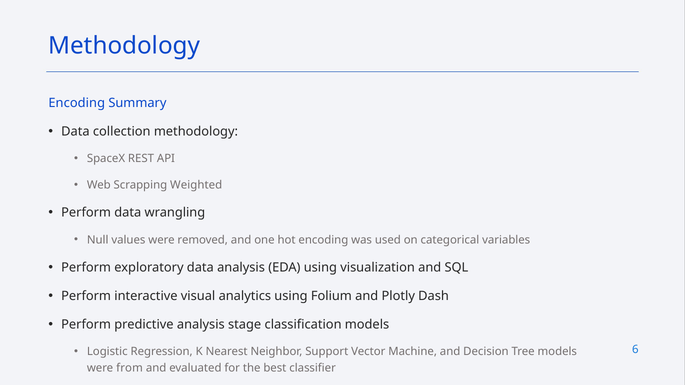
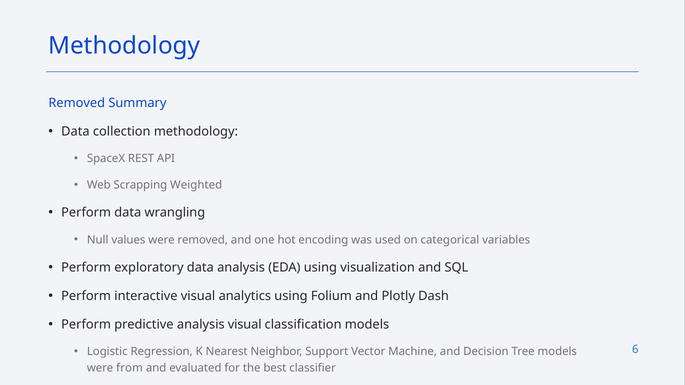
Encoding at (77, 103): Encoding -> Removed
analysis stage: stage -> visual
